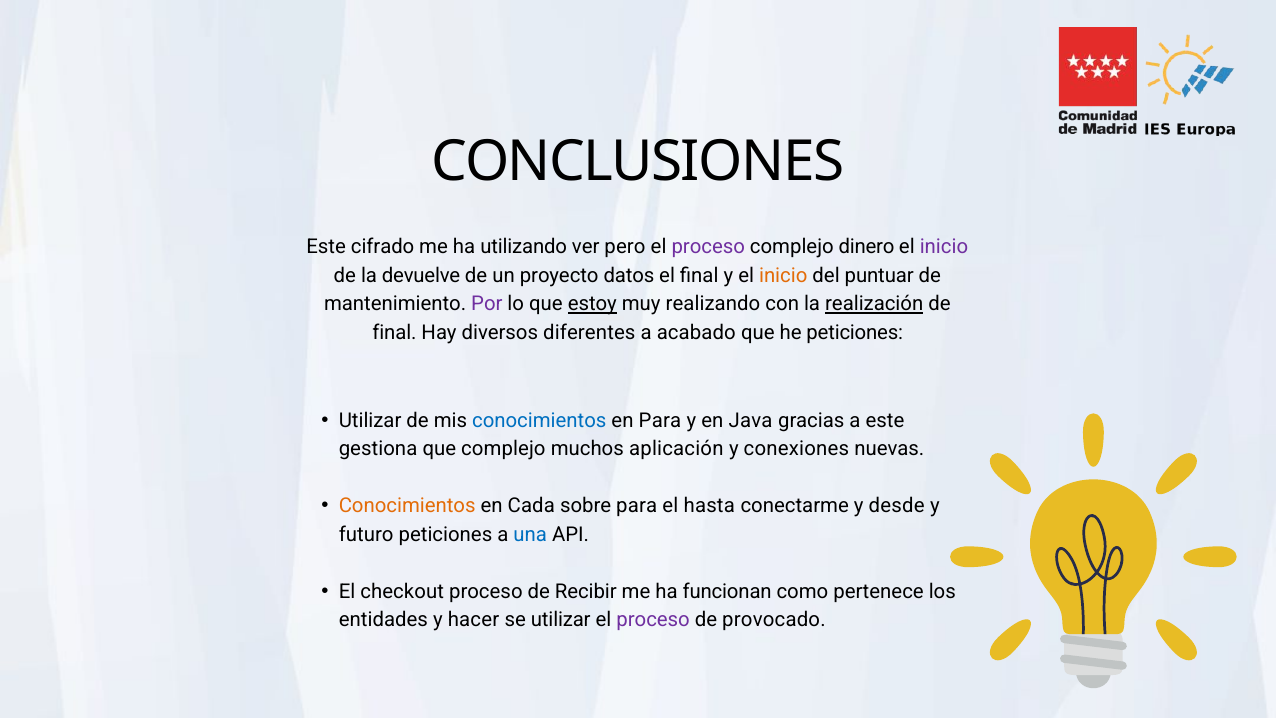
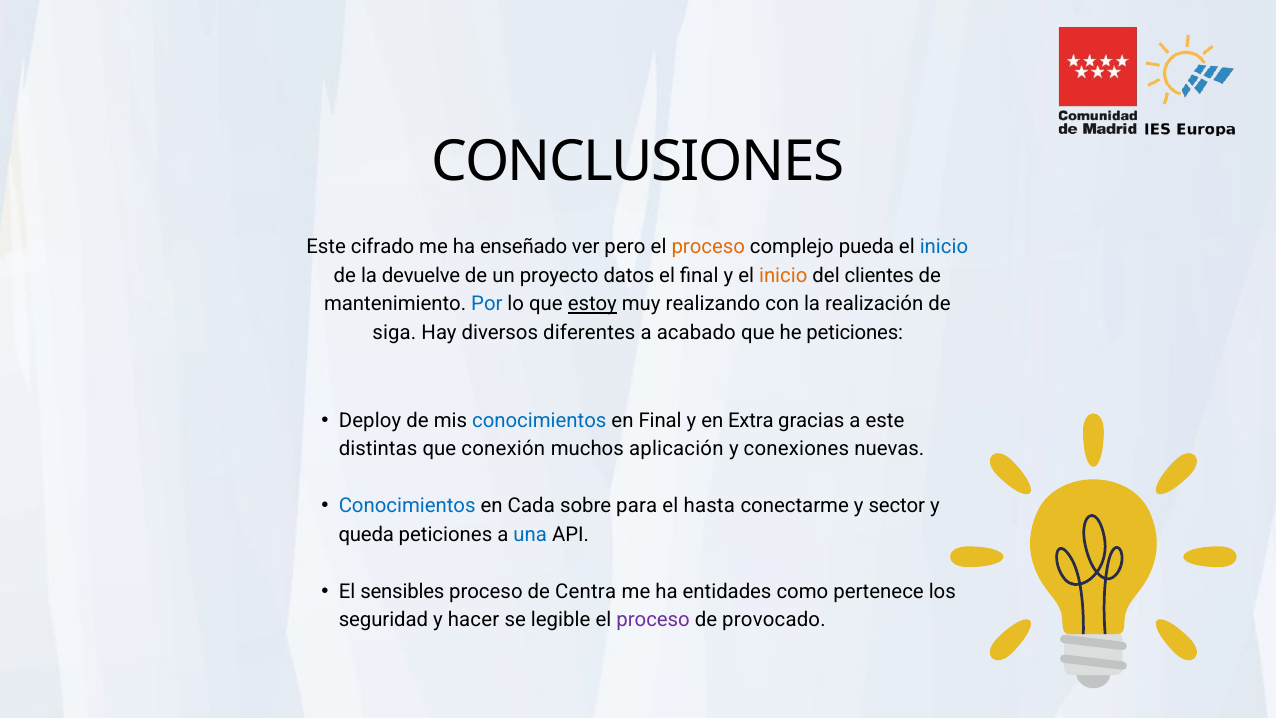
utilizando: utilizando -> enseñado
proceso at (708, 247) colour: purple -> orange
dinero: dinero -> pueda
inicio at (944, 247) colour: purple -> blue
puntuar: puntuar -> clientes
Por colour: purple -> blue
realización underline: present -> none
final at (394, 333): final -> siga
Utilizar at (370, 420): Utilizar -> Deploy
en Para: Para -> Final
Java: Java -> Extra
gestiona: gestiona -> distintas
que complejo: complejo -> conexión
Conocimientos at (407, 506) colour: orange -> blue
desde: desde -> sector
futuro: futuro -> queda
checkout: checkout -> sensibles
Recibir: Recibir -> Centra
funcionan: funcionan -> entidades
entidades: entidades -> seguridad
se utilizar: utilizar -> legible
